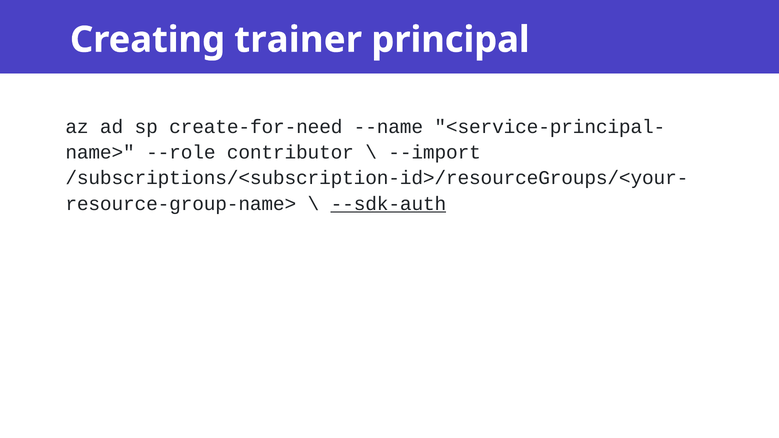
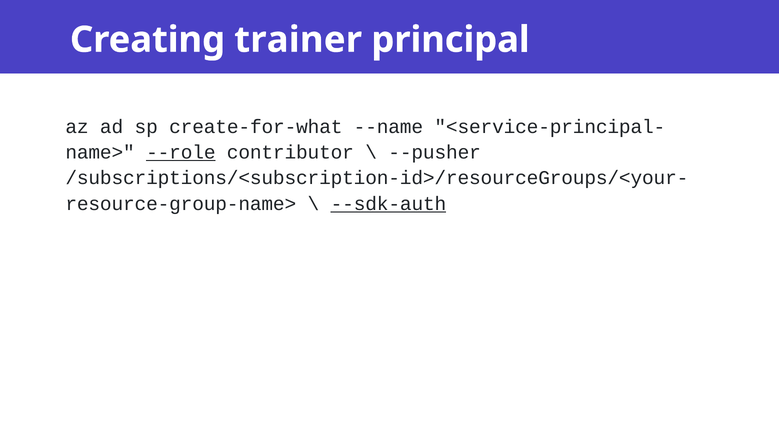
create-for-need: create-for-need -> create-for-what
--role underline: none -> present
--import: --import -> --pusher
